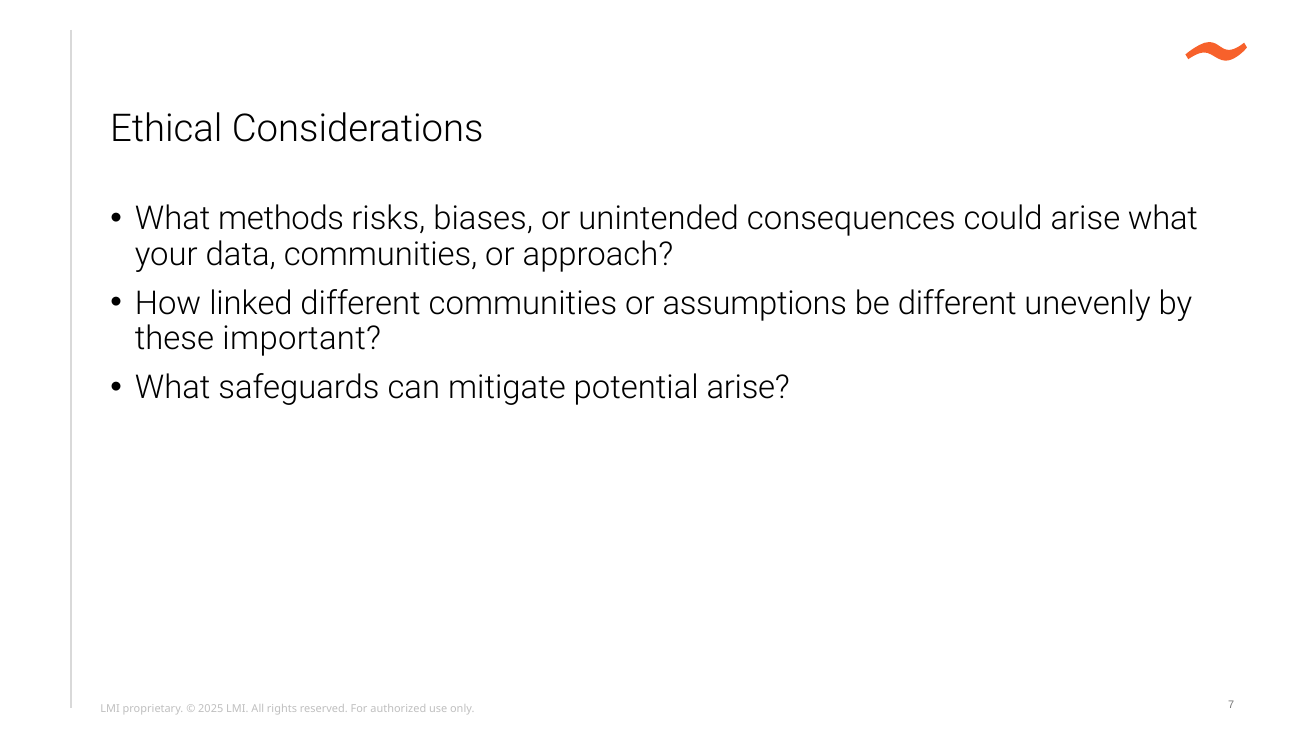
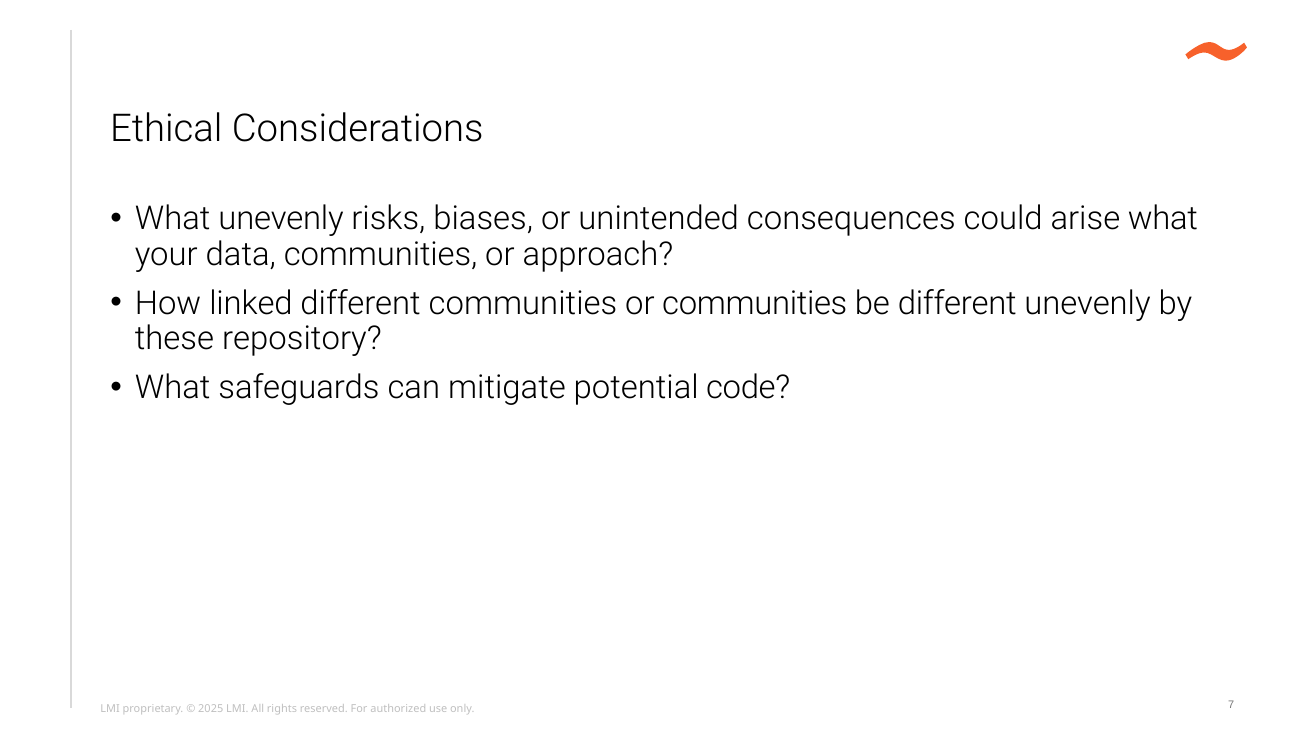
What methods: methods -> unevenly
or assumptions: assumptions -> communities
important: important -> repository
potential arise: arise -> code
